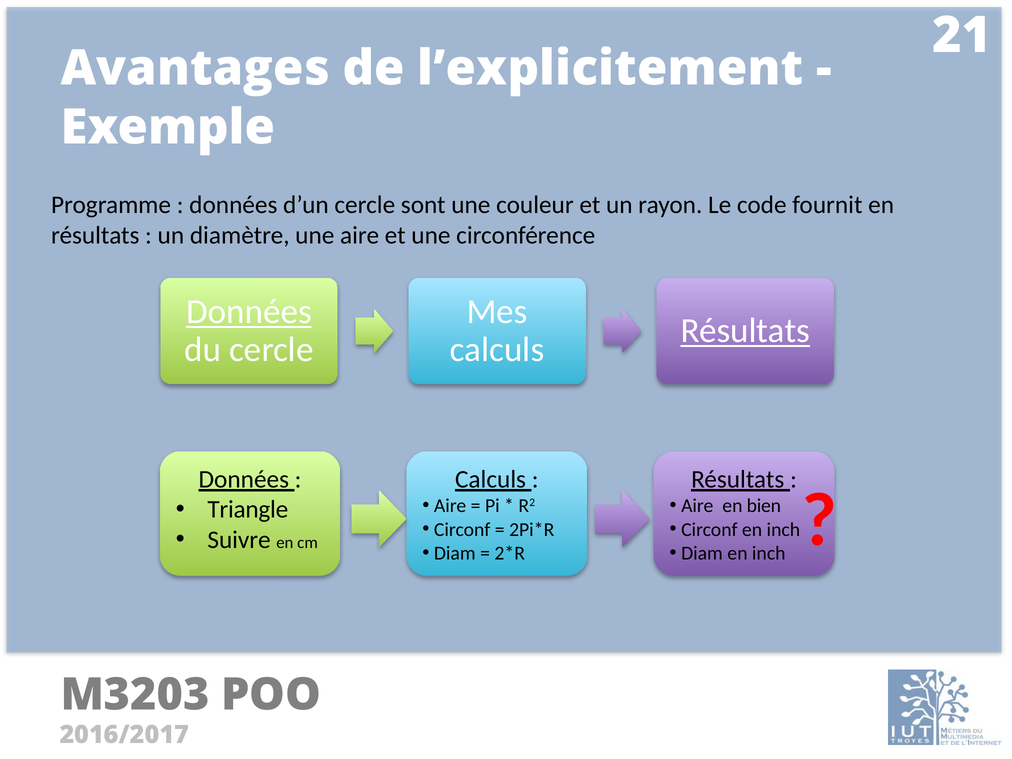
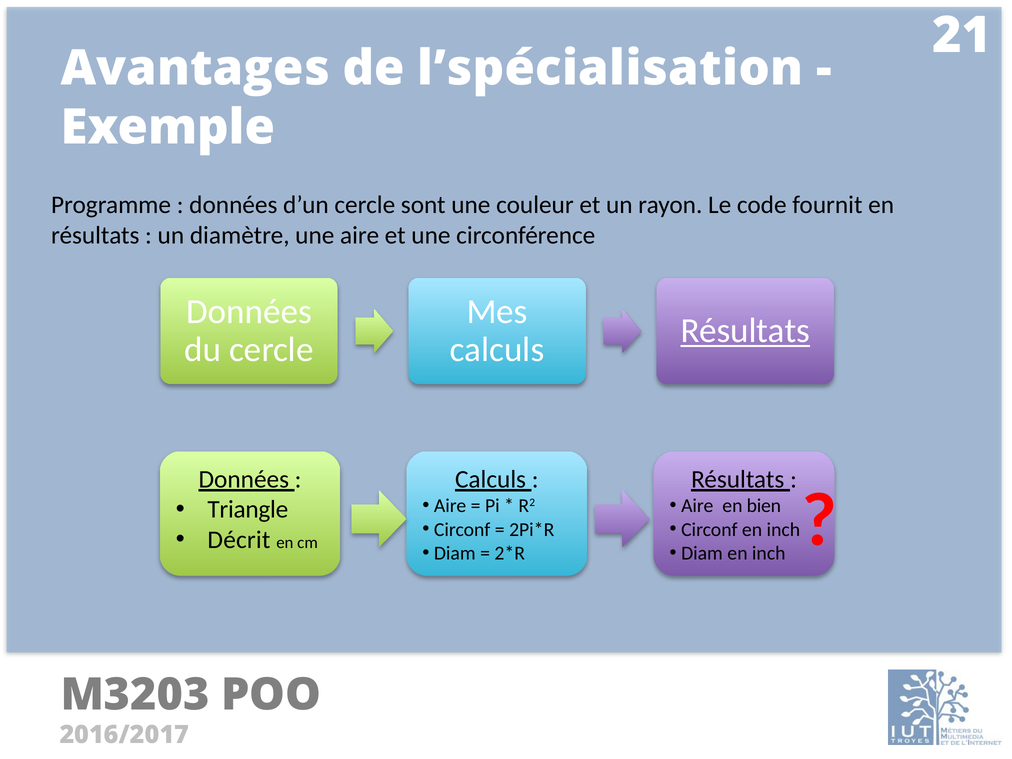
l’explicitement: l’explicitement -> l’spécialisation
Données at (249, 312) underline: present -> none
Suivre: Suivre -> Décrit
